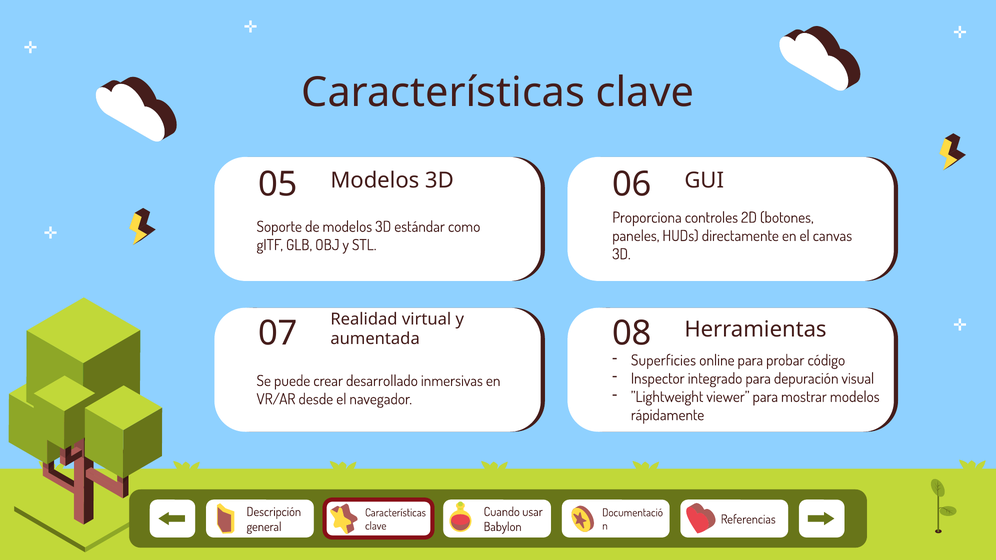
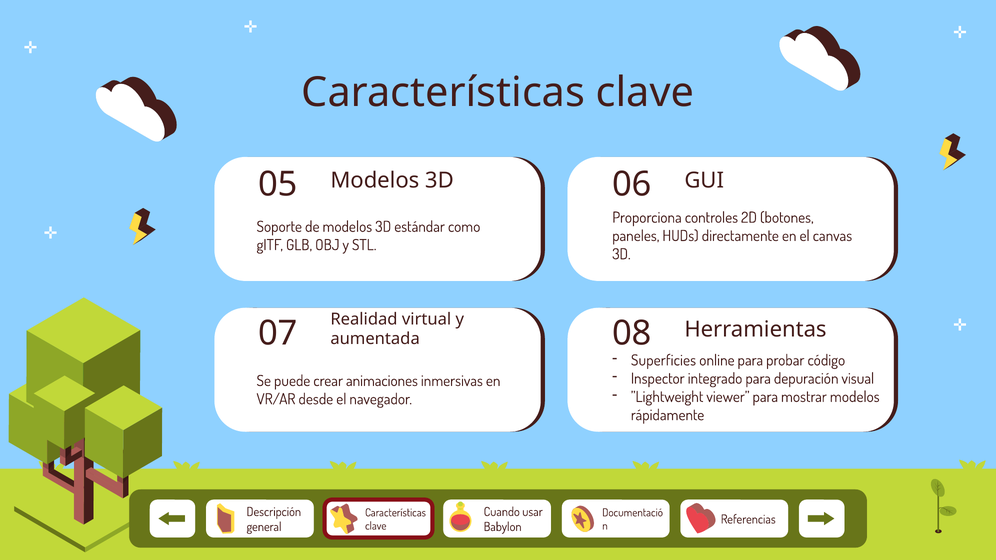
desarrollado: desarrollado -> animaciones
